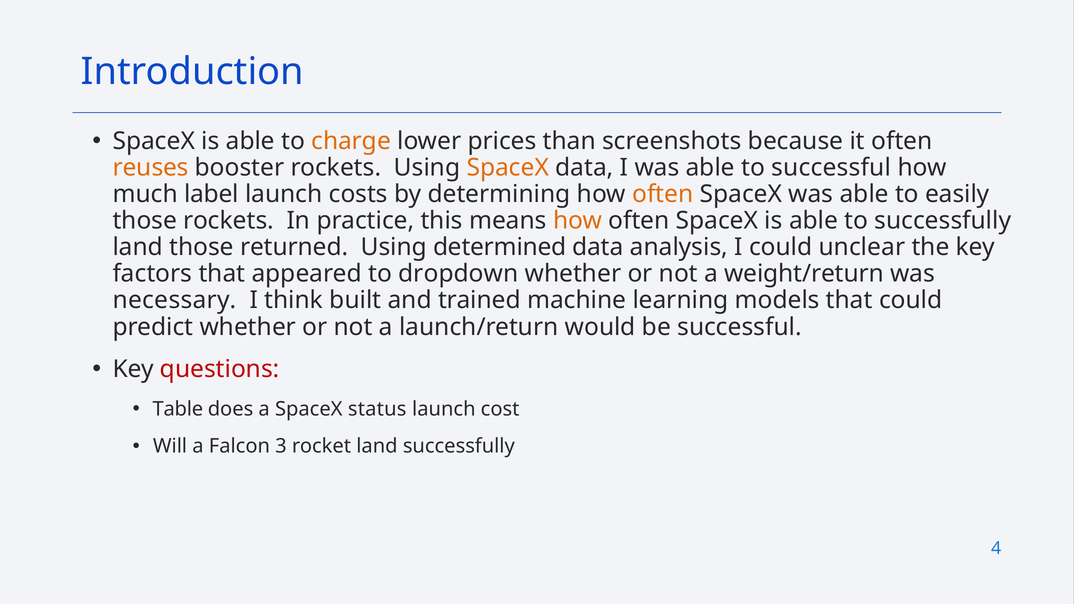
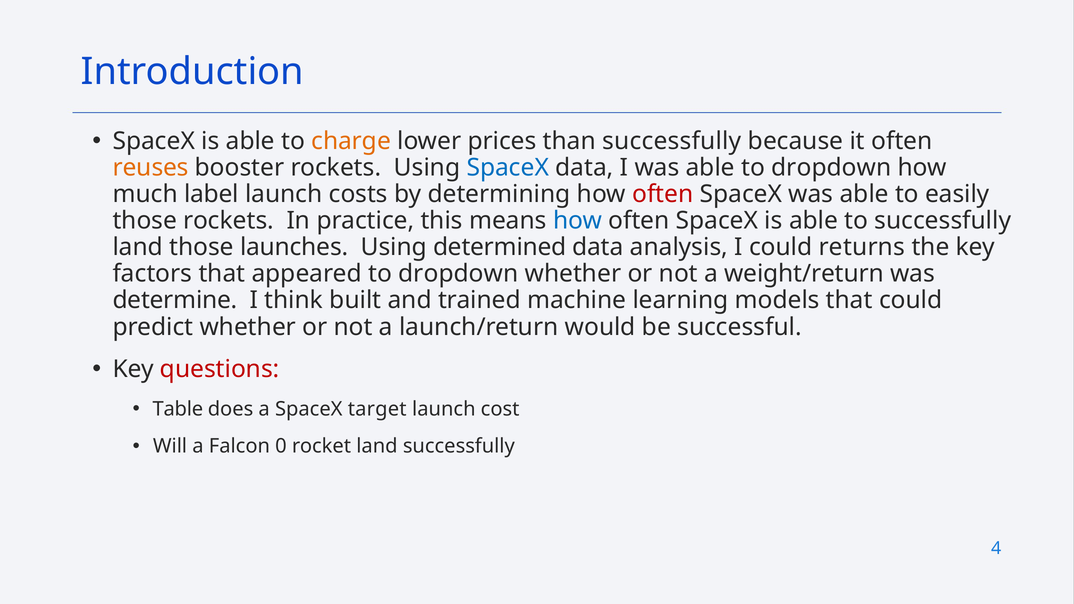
than screenshots: screenshots -> successfully
SpaceX at (508, 168) colour: orange -> blue
able to successful: successful -> dropdown
often at (663, 194) colour: orange -> red
how at (578, 221) colour: orange -> blue
returned: returned -> launches
unclear: unclear -> returns
necessary: necessary -> determine
status: status -> target
3: 3 -> 0
